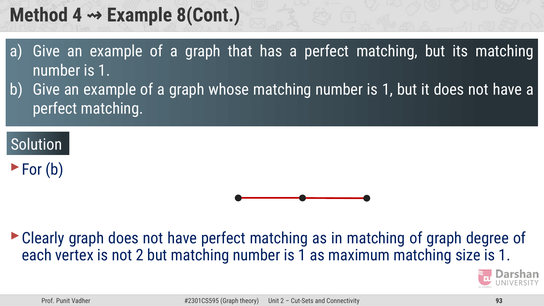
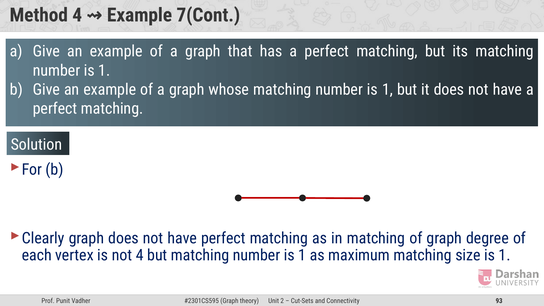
8(Cont: 8(Cont -> 7(Cont
not 2: 2 -> 4
